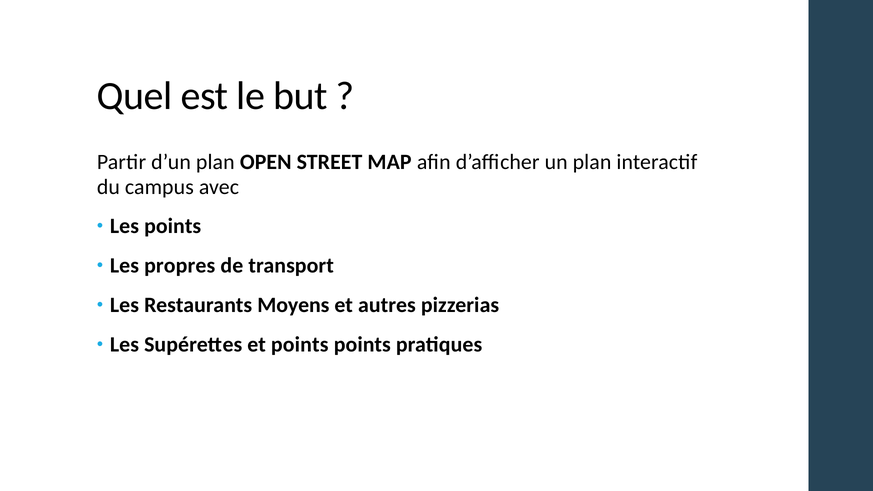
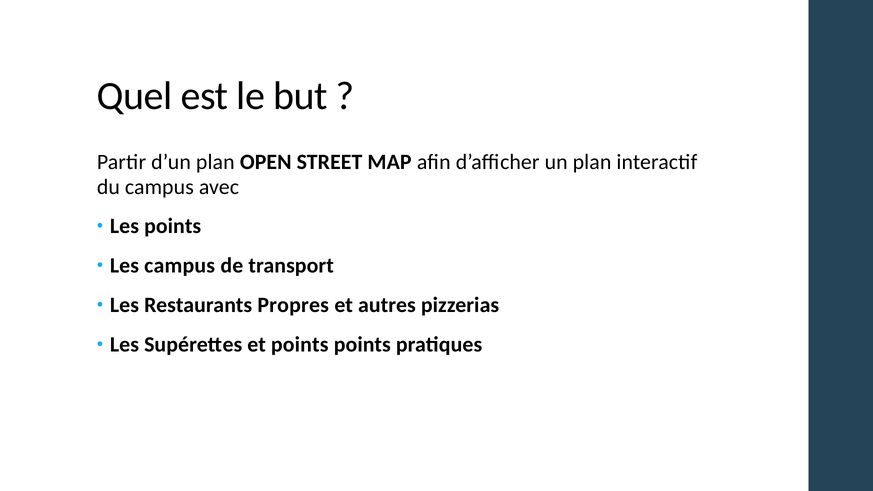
Les propres: propres -> campus
Moyens: Moyens -> Propres
